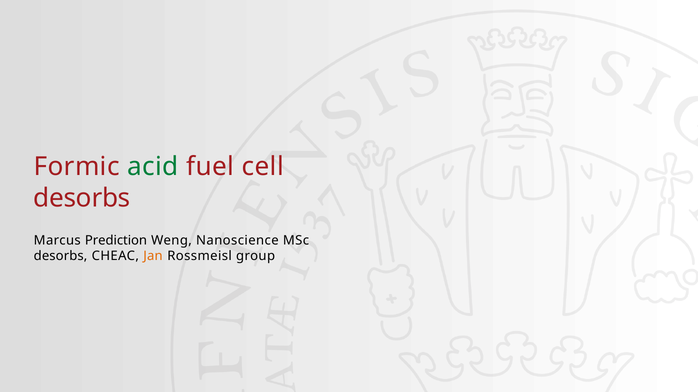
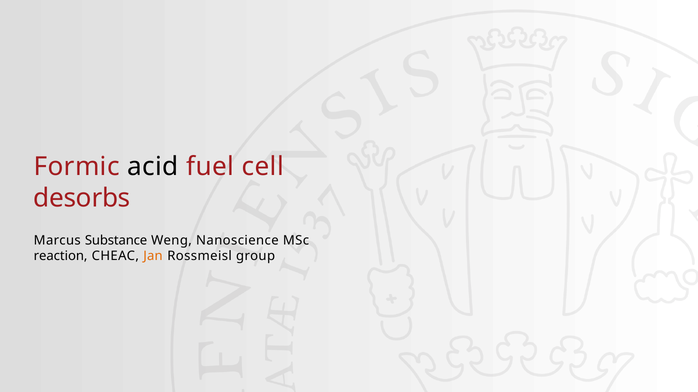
acid colour: green -> black
Prediction: Prediction -> Substance
desorbs at (61, 257): desorbs -> reaction
